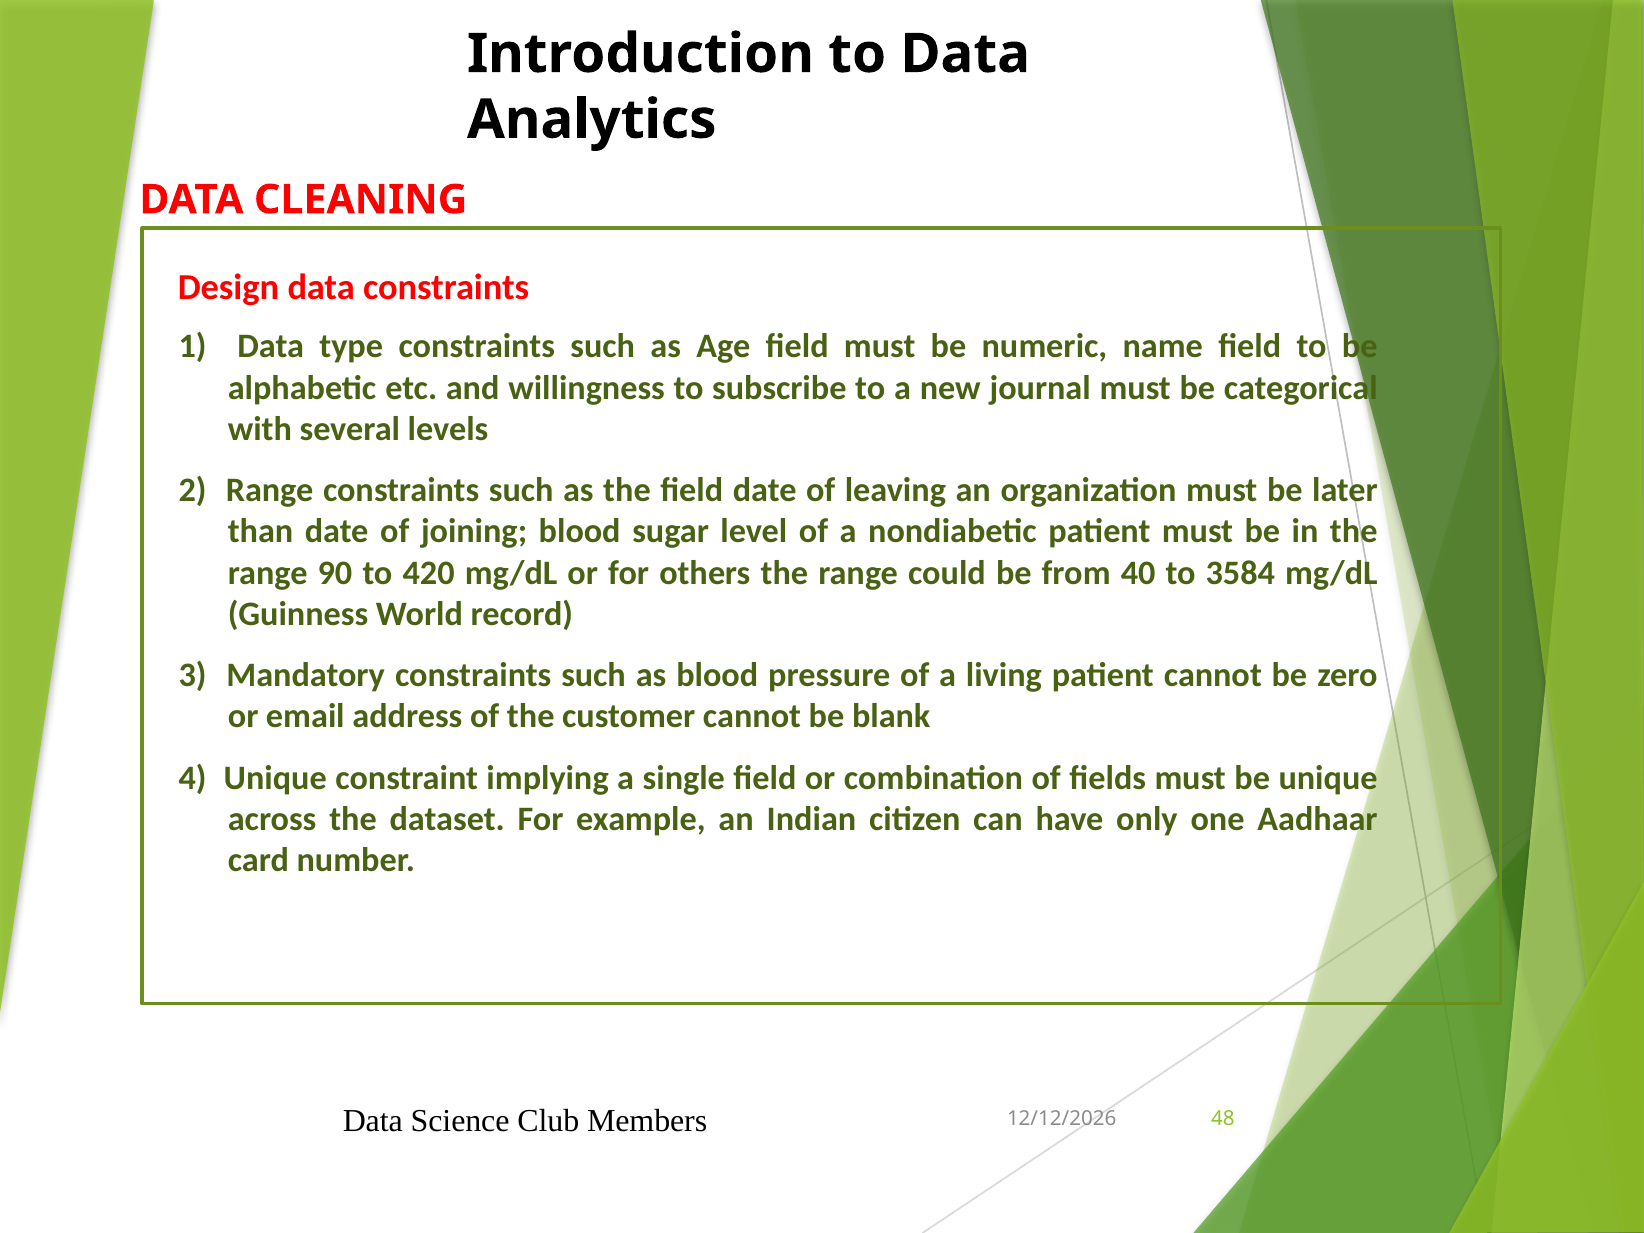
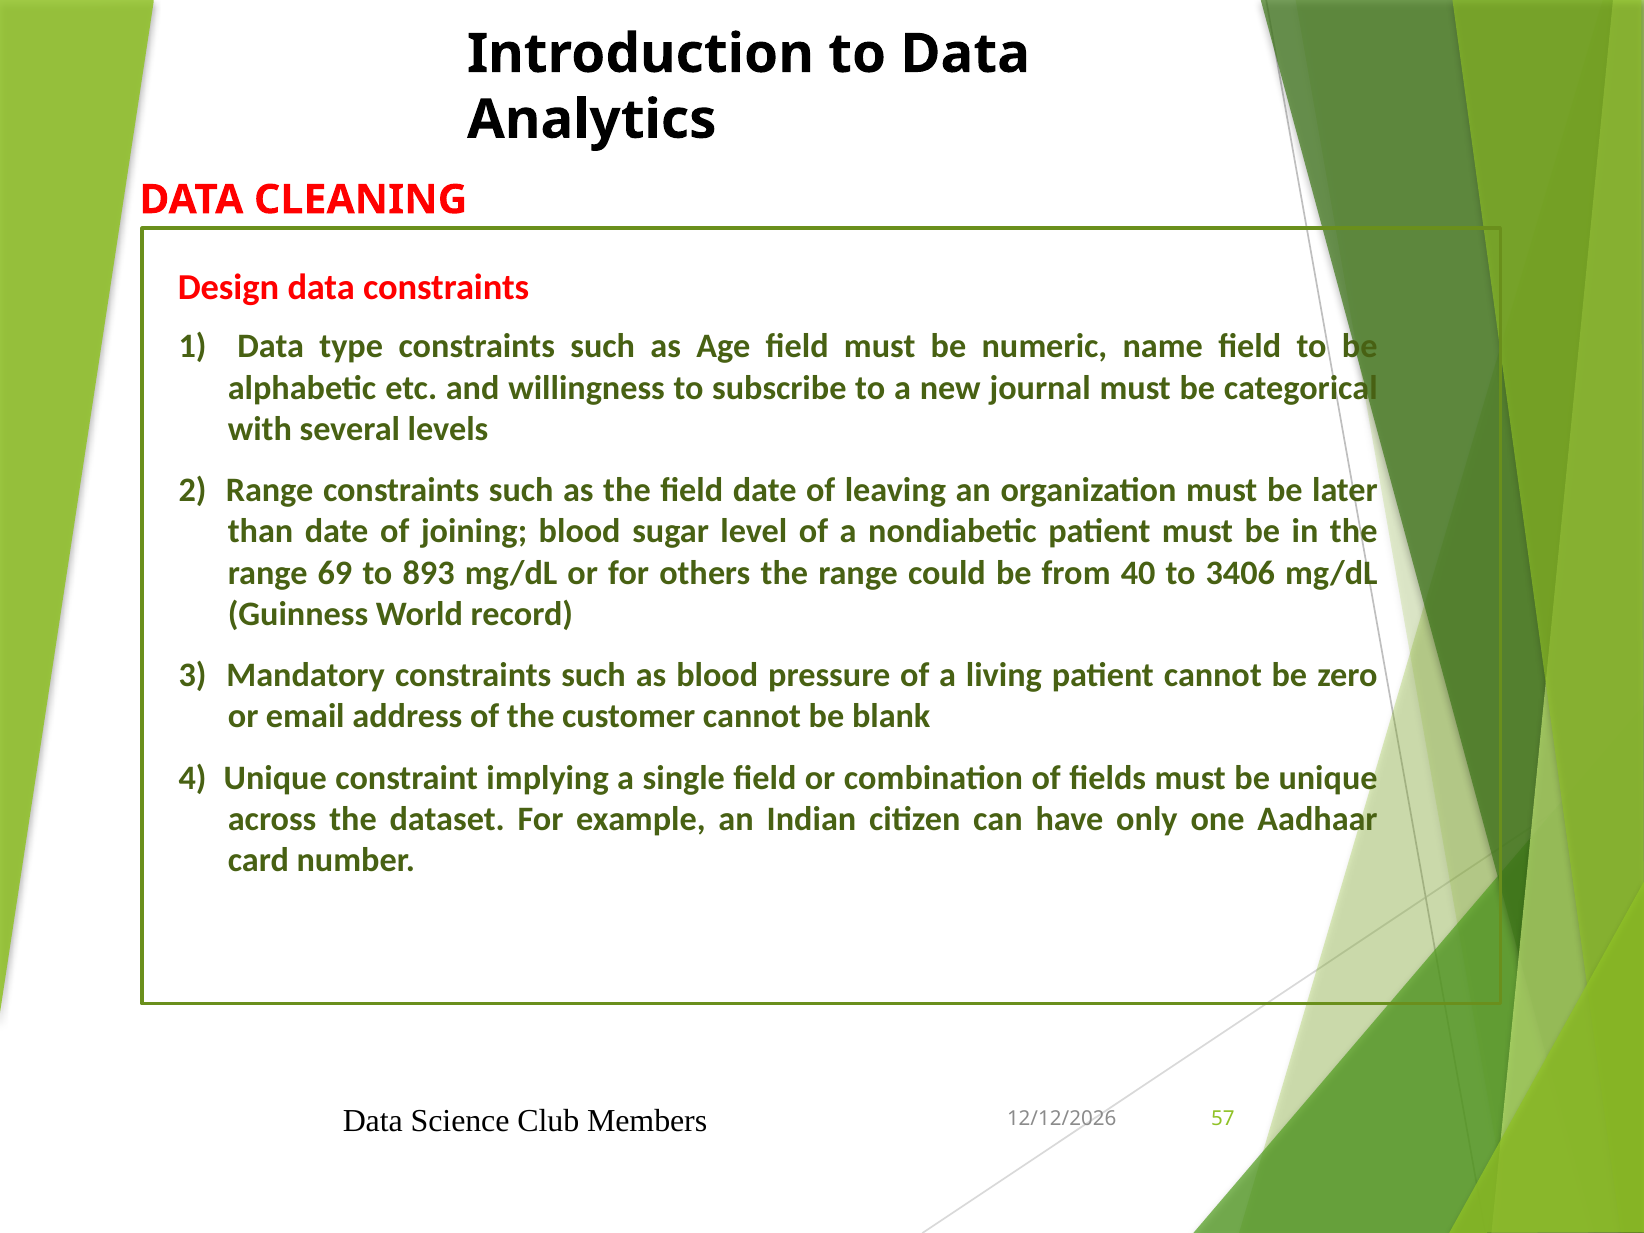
90: 90 -> 69
420: 420 -> 893
3584: 3584 -> 3406
48: 48 -> 57
